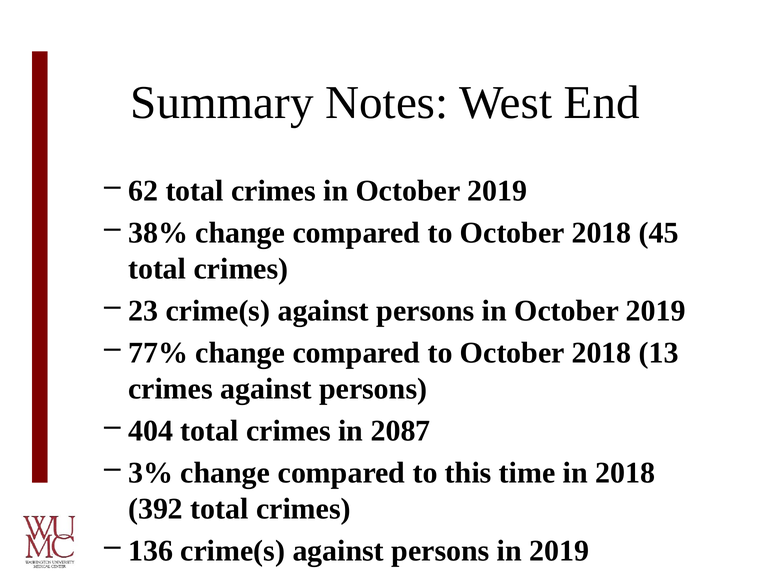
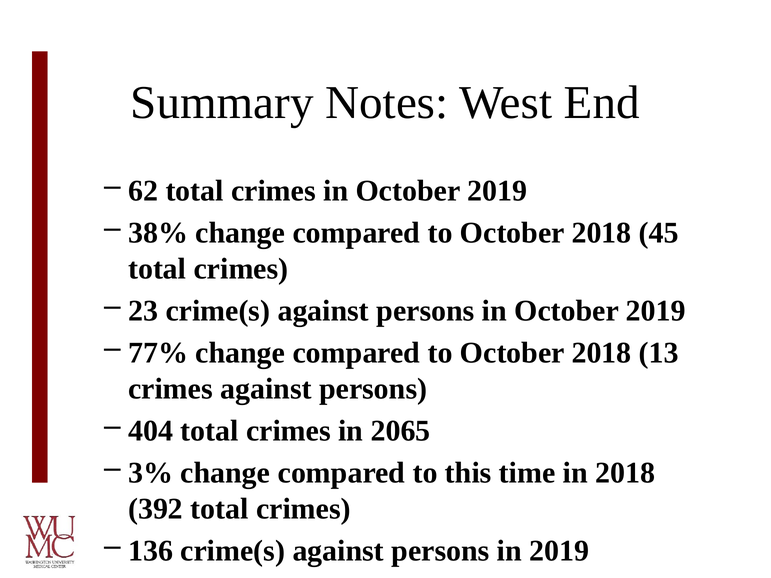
2087: 2087 -> 2065
